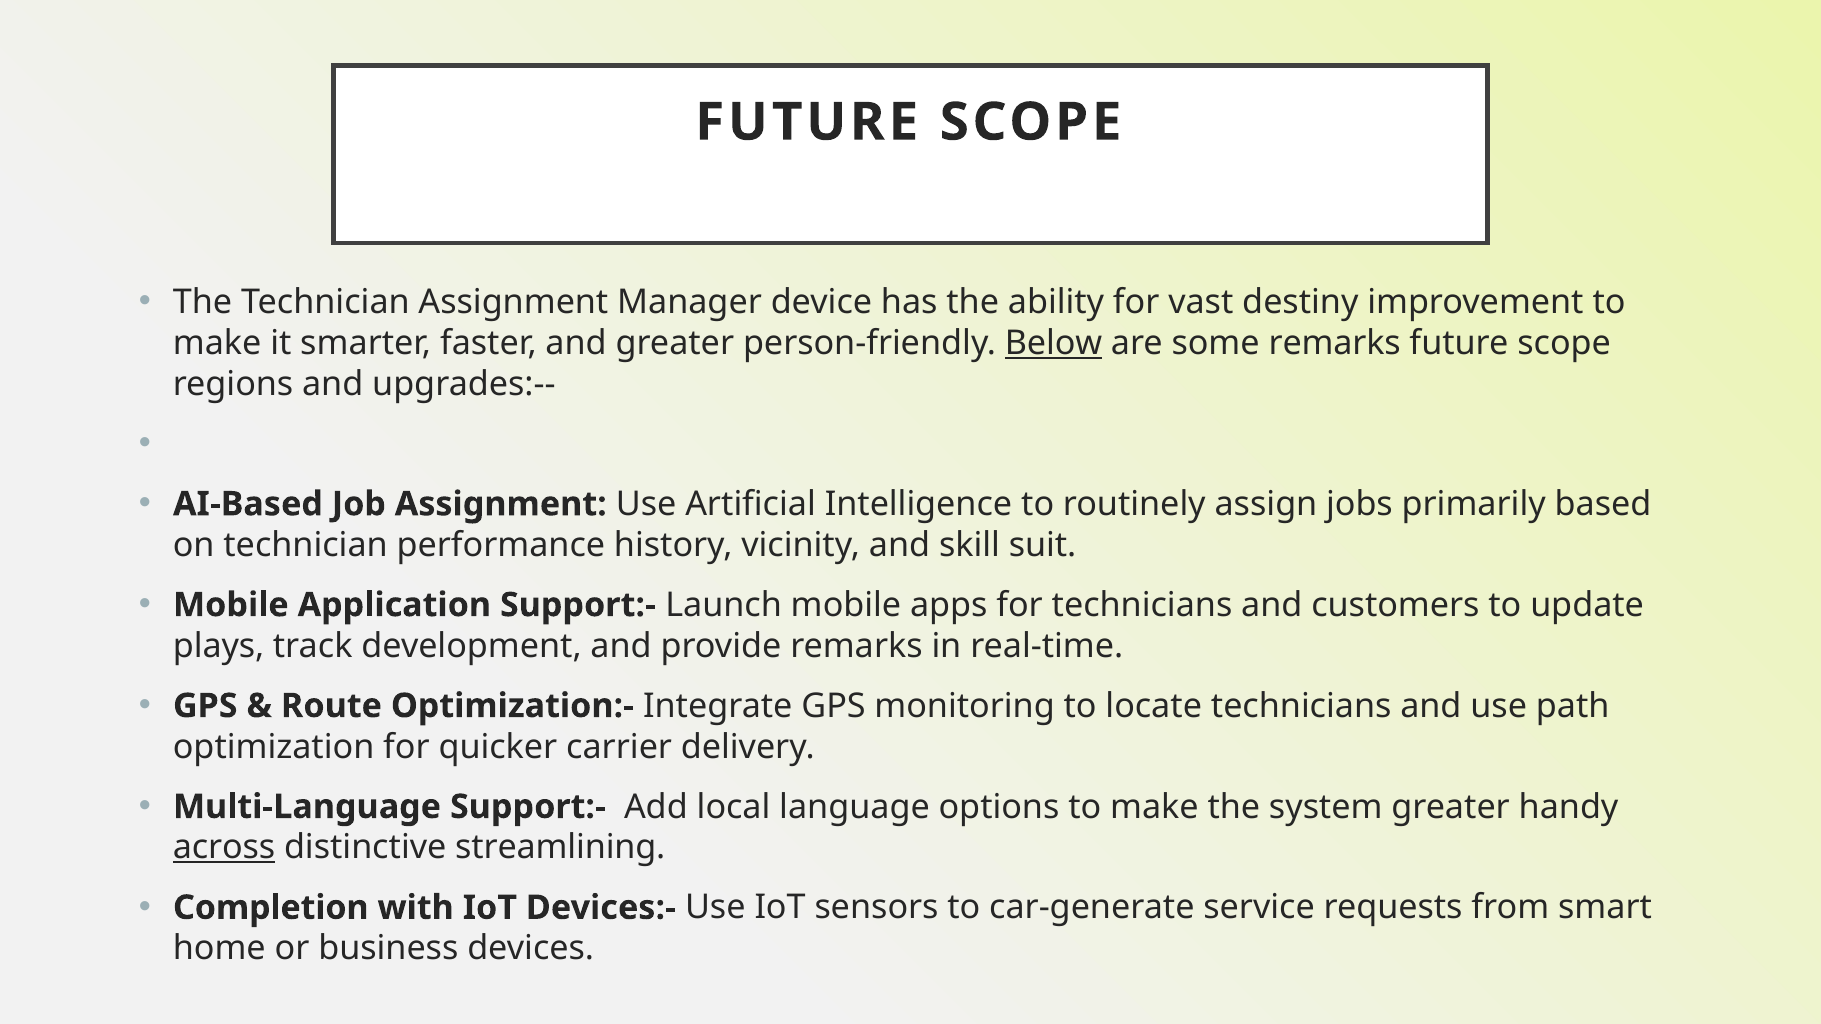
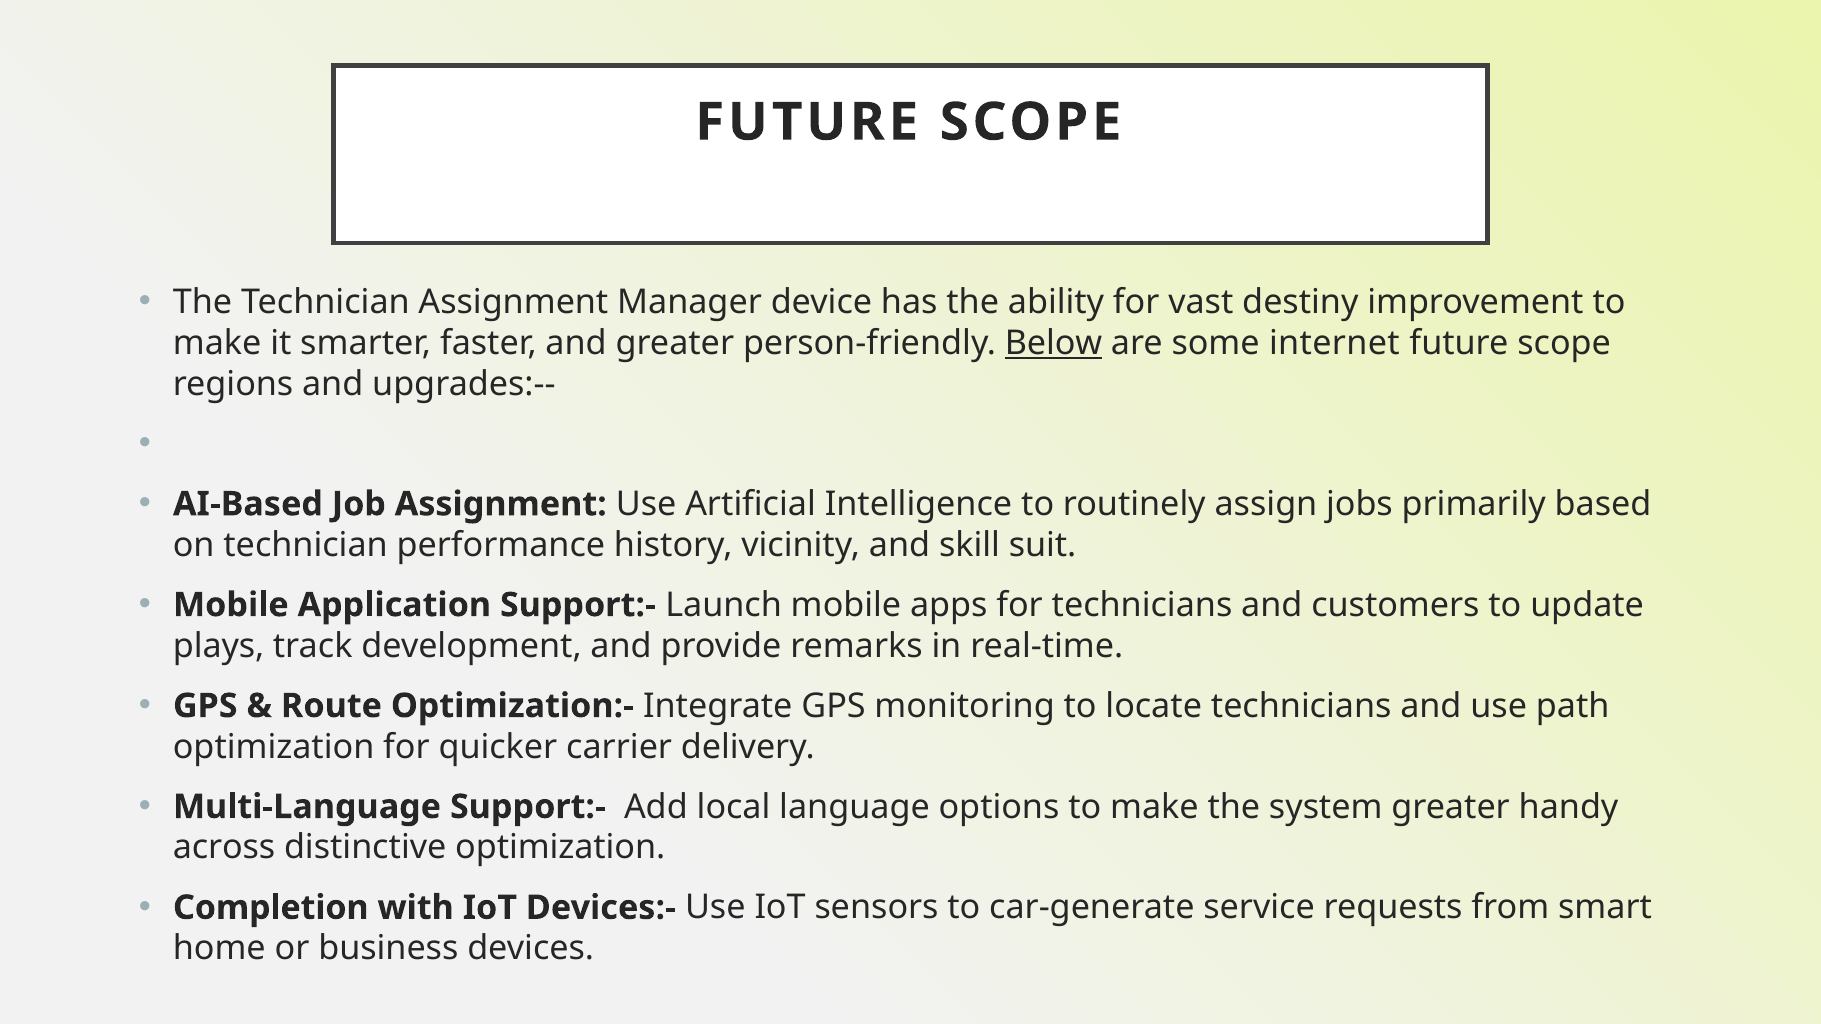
some remarks: remarks -> internet
across underline: present -> none
distinctive streamlining: streamlining -> optimization
